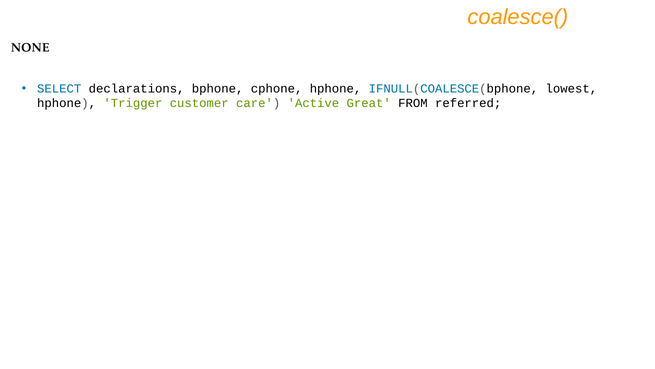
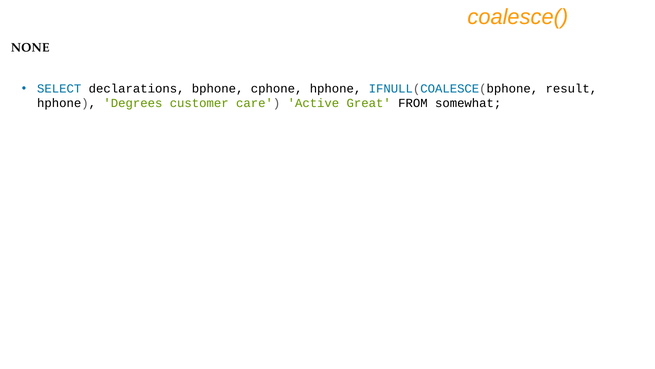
lowest: lowest -> result
Trigger: Trigger -> Degrees
referred: referred -> somewhat
